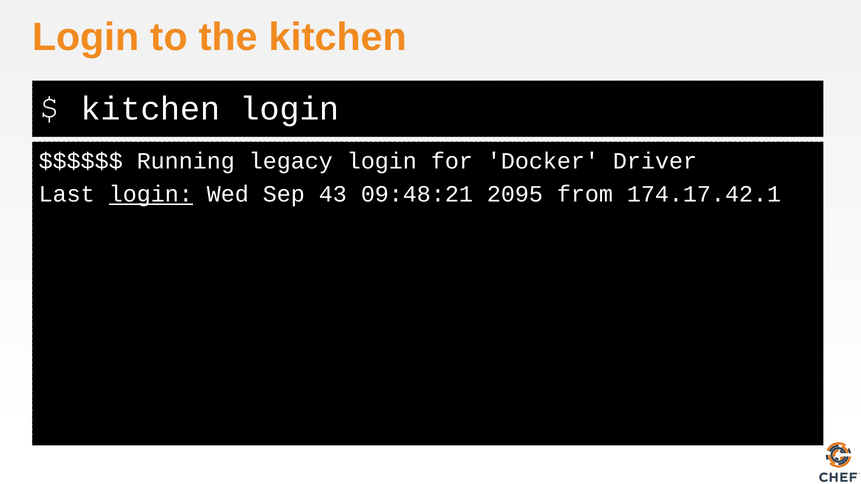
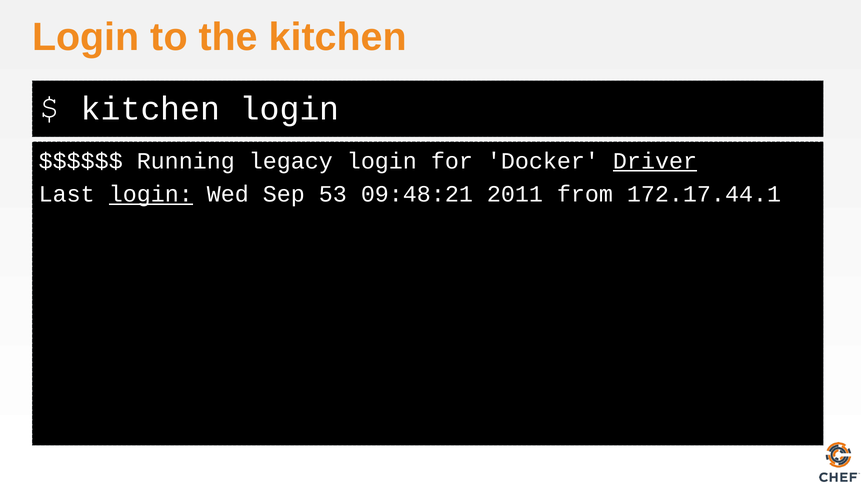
Driver underline: none -> present
43: 43 -> 53
2095: 2095 -> 2011
174.17.42.1: 174.17.42.1 -> 172.17.44.1
